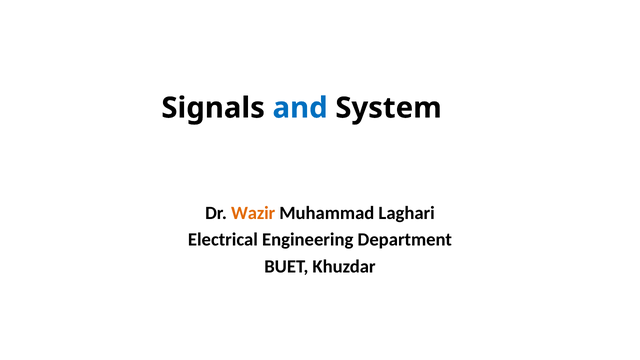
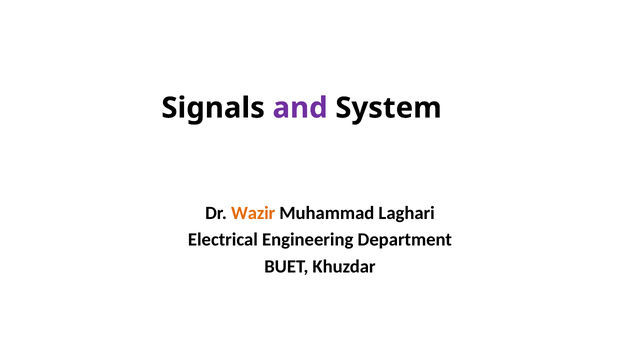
and colour: blue -> purple
